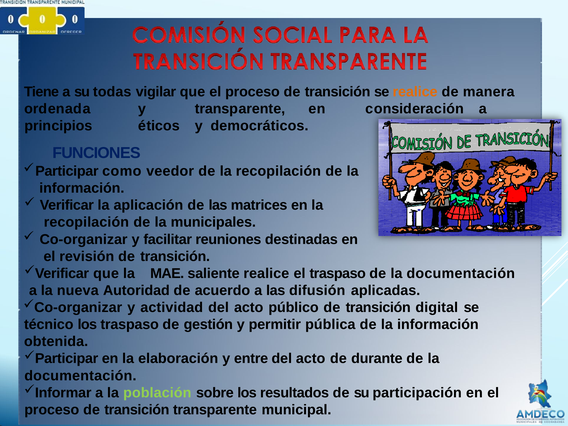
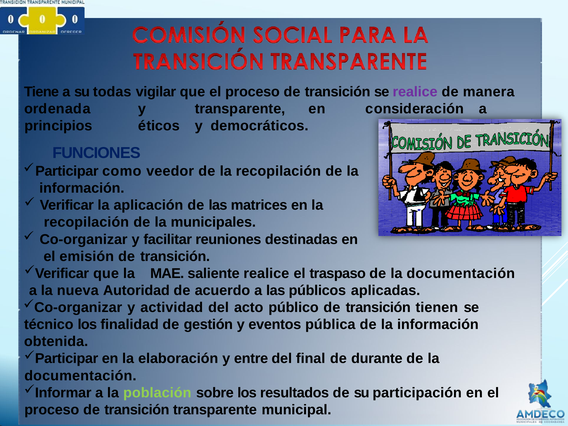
realice at (415, 92) colour: orange -> purple
revisión: revisión -> emisión
difusión: difusión -> públicos
digital: digital -> tienen
los traspaso: traspaso -> finalidad
permitir: permitir -> eventos
acto at (311, 359): acto -> final
